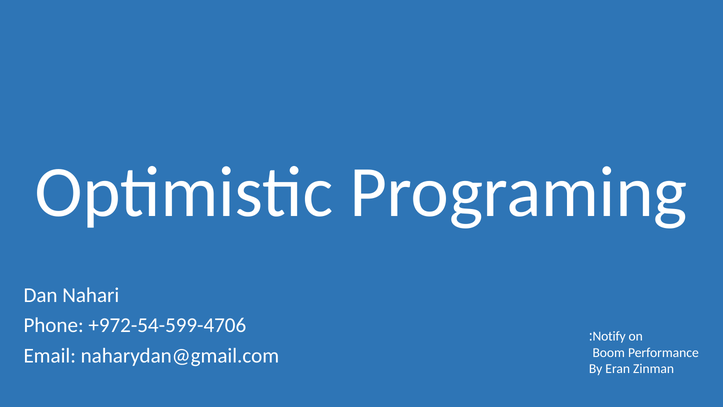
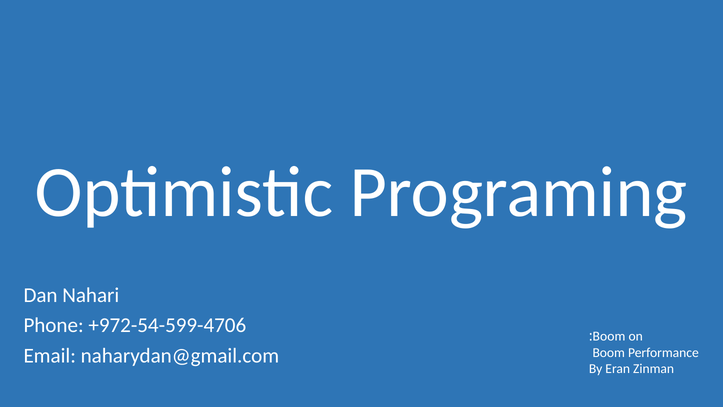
Notify at (609, 336): Notify -> Boom
